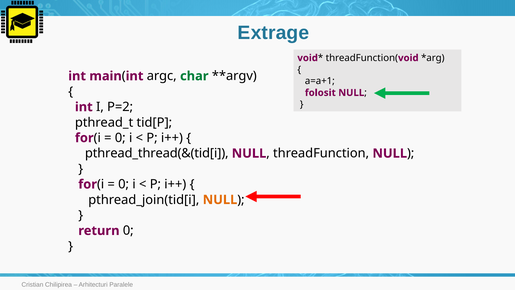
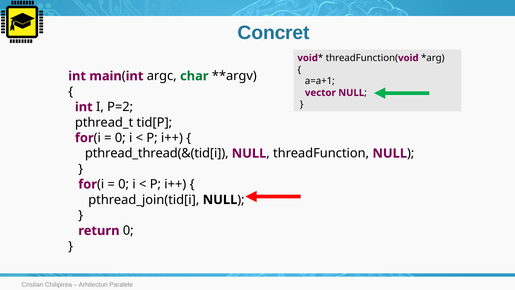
Extrage: Extrage -> Concret
folosit: folosit -> vector
NULL at (220, 200) colour: orange -> black
